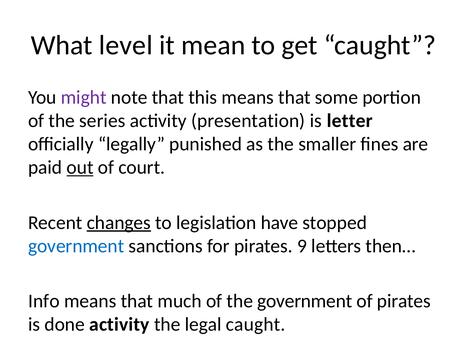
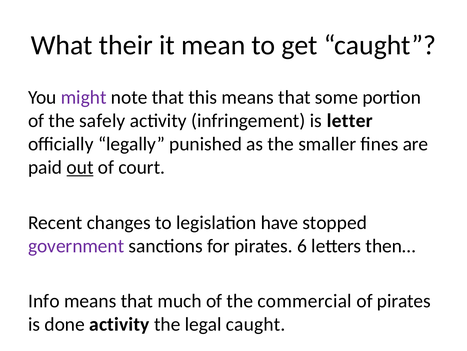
level: level -> their
series: series -> safely
presentation: presentation -> infringement
changes underline: present -> none
government at (76, 246) colour: blue -> purple
9: 9 -> 6
the government: government -> commercial
